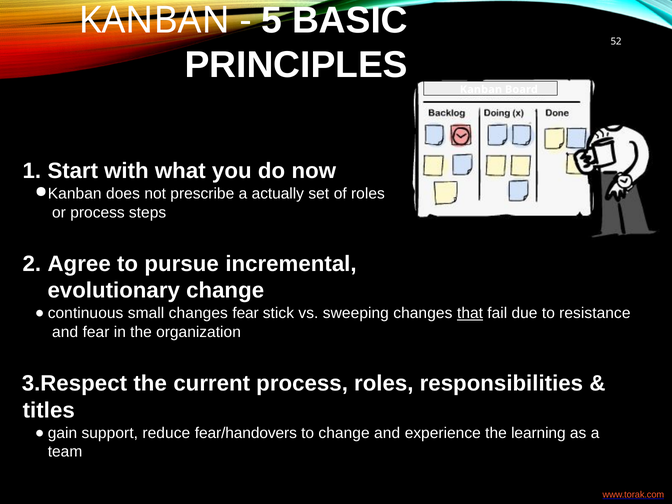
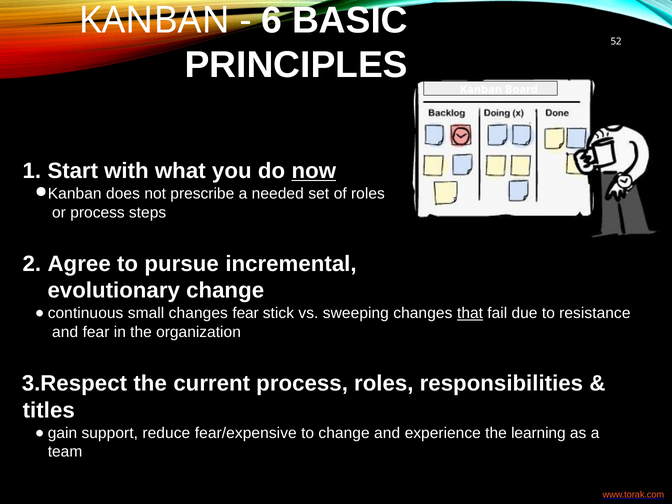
5: 5 -> 6
now underline: none -> present
actually: actually -> needed
fear/handovers: fear/handovers -> fear/expensive
